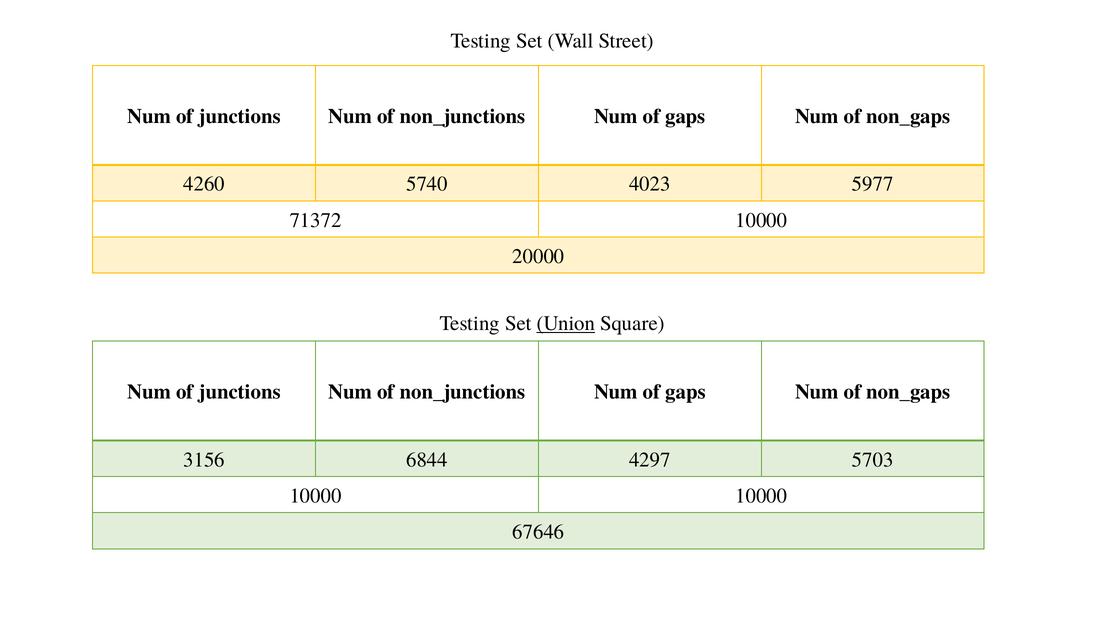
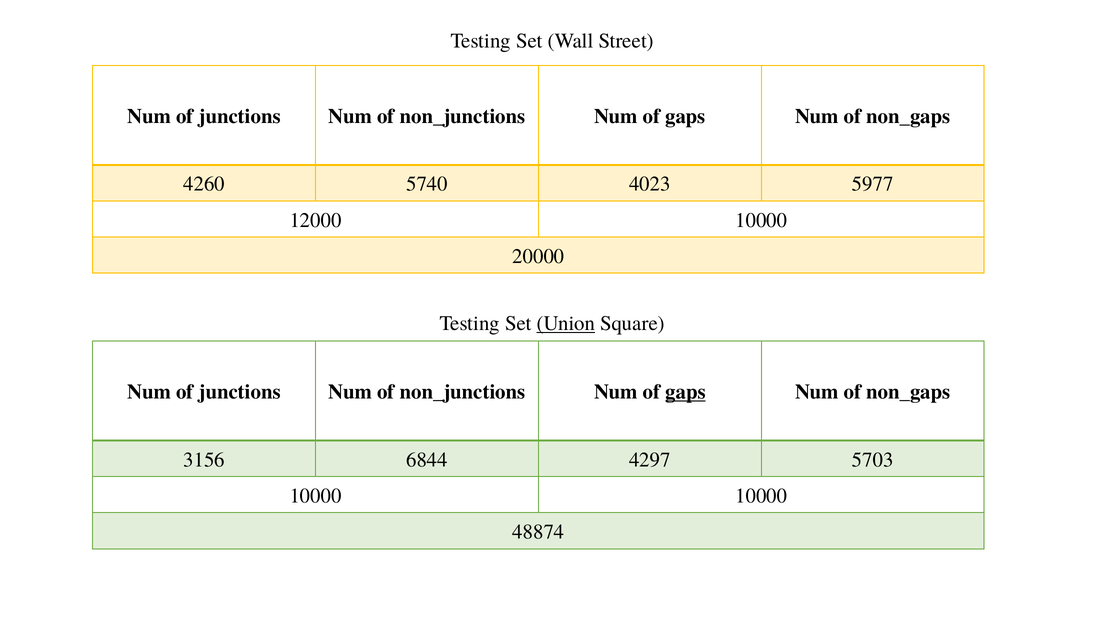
71372: 71372 -> 12000
gaps at (686, 392) underline: none -> present
67646: 67646 -> 48874
